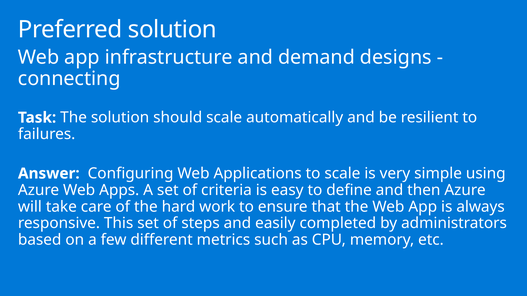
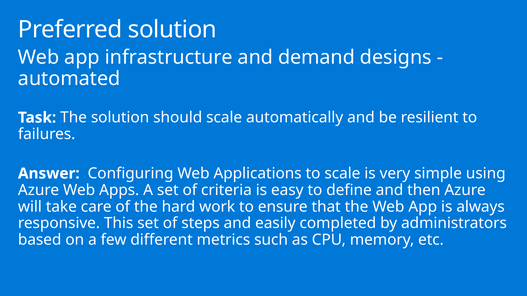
connecting: connecting -> automated
